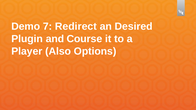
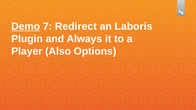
Demo underline: none -> present
Desired: Desired -> Laboris
Course: Course -> Always
